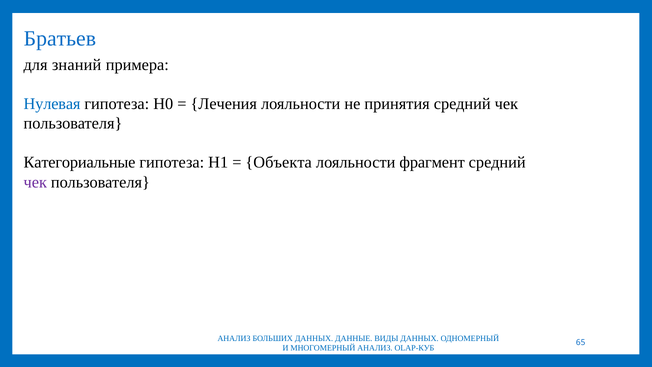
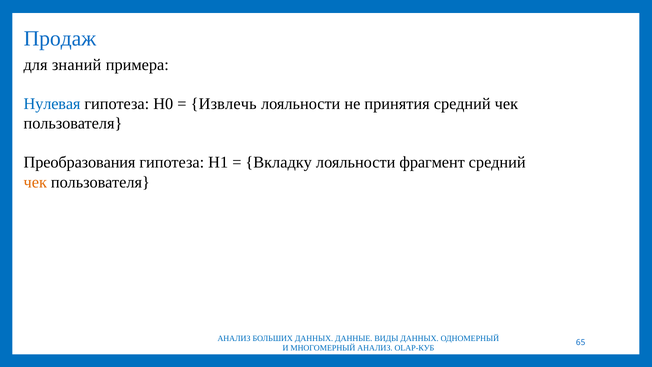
Братьев: Братьев -> Продаж
Лечения: Лечения -> Извлечь
Категориальные: Категориальные -> Преобразования
Объекта: Объекта -> Вкладку
чек at (35, 182) colour: purple -> orange
